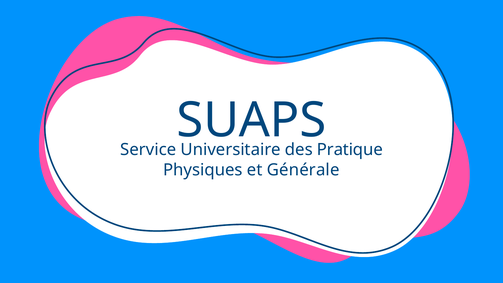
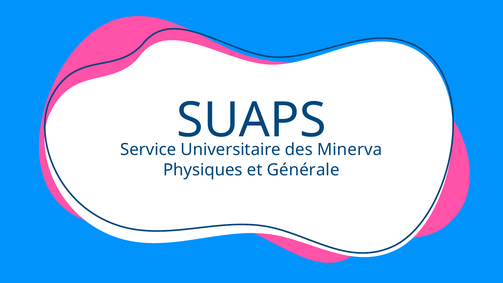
Pratique: Pratique -> Minerva
